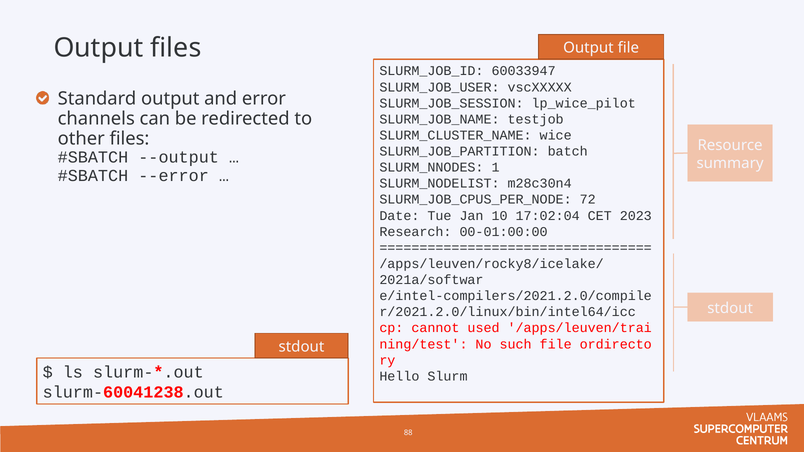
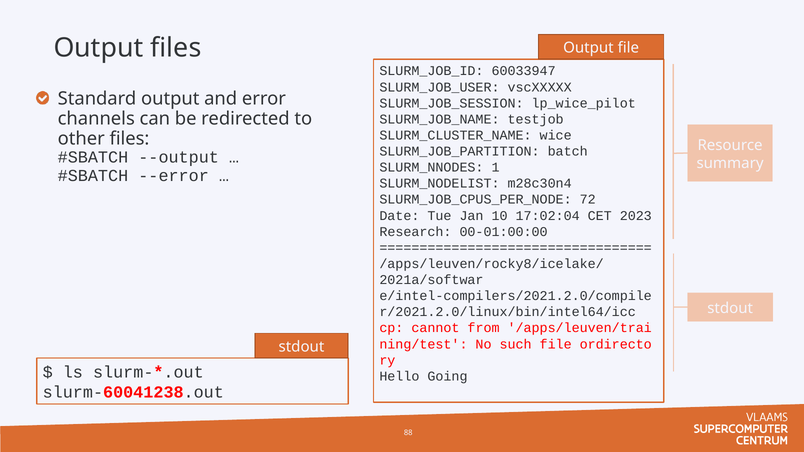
used: used -> from
Slurm: Slurm -> Going
